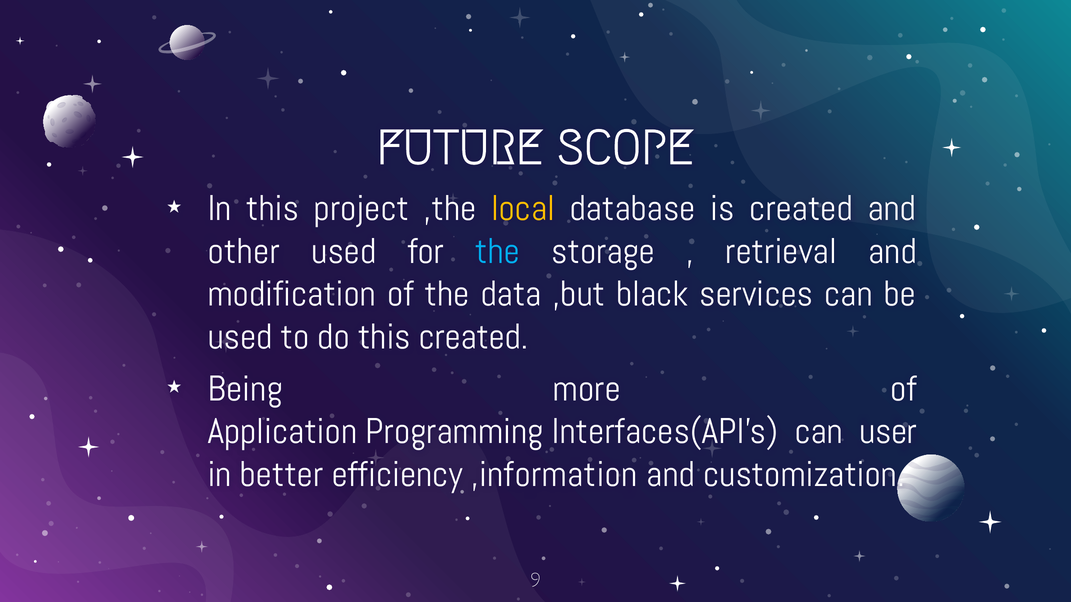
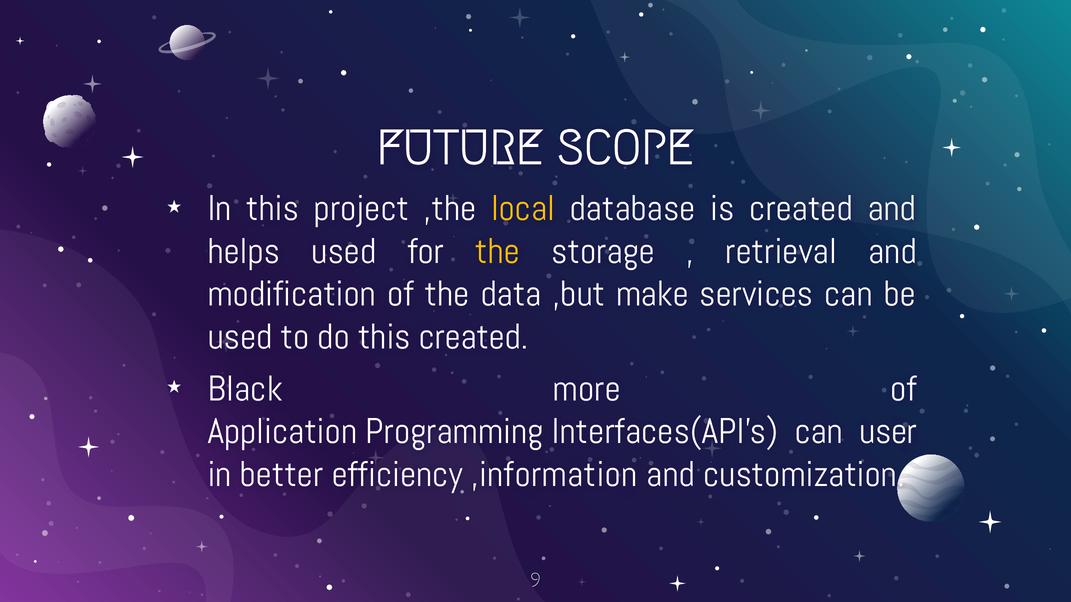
other: other -> helps
the at (498, 252) colour: light blue -> yellow
black: black -> make
Being: Being -> Black
